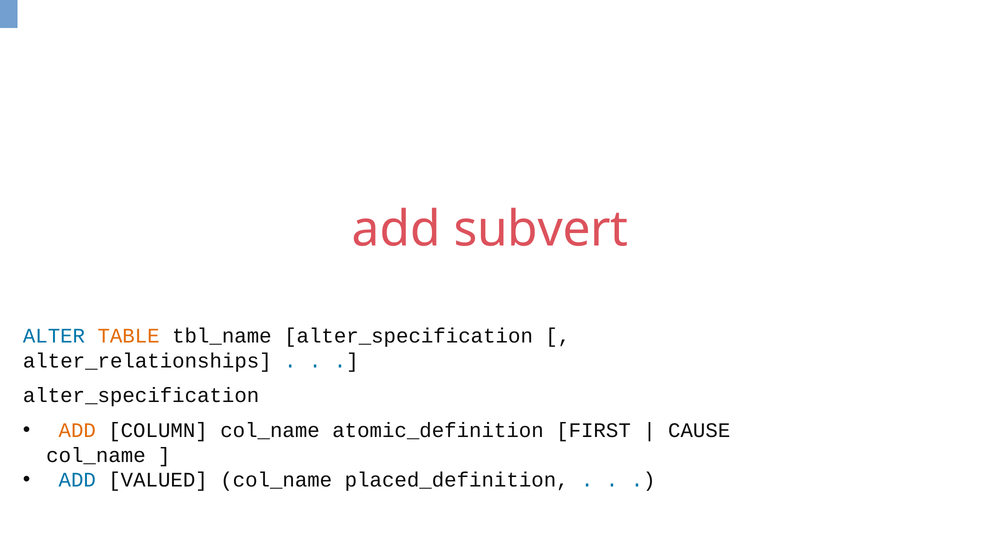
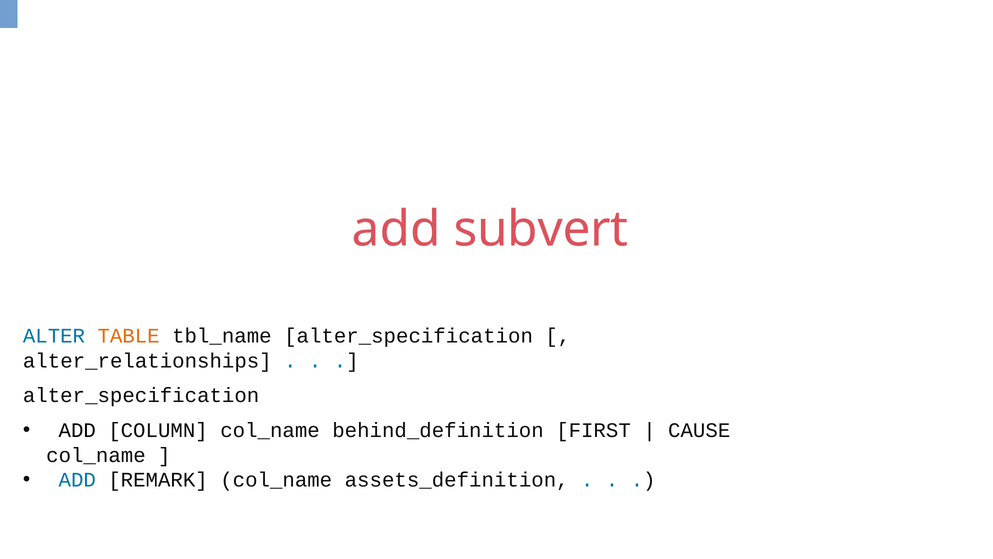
ADD at (77, 430) colour: orange -> black
atomic_definition: atomic_definition -> behind_definition
VALUED: VALUED -> REMARK
placed_definition: placed_definition -> assets_definition
